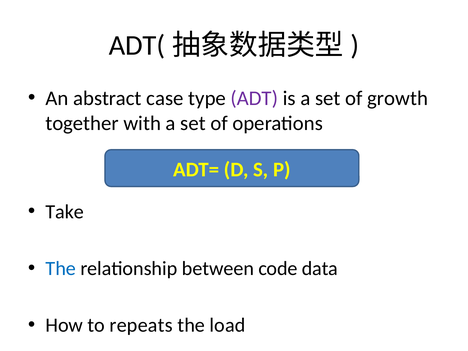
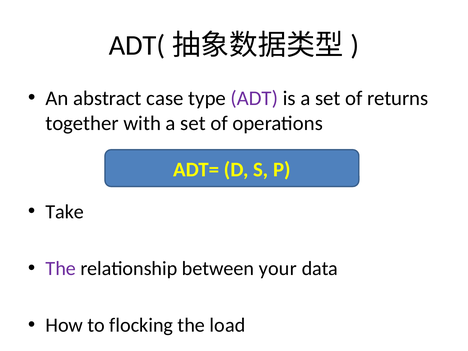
growth: growth -> returns
The at (61, 268) colour: blue -> purple
code: code -> your
repeats: repeats -> flocking
